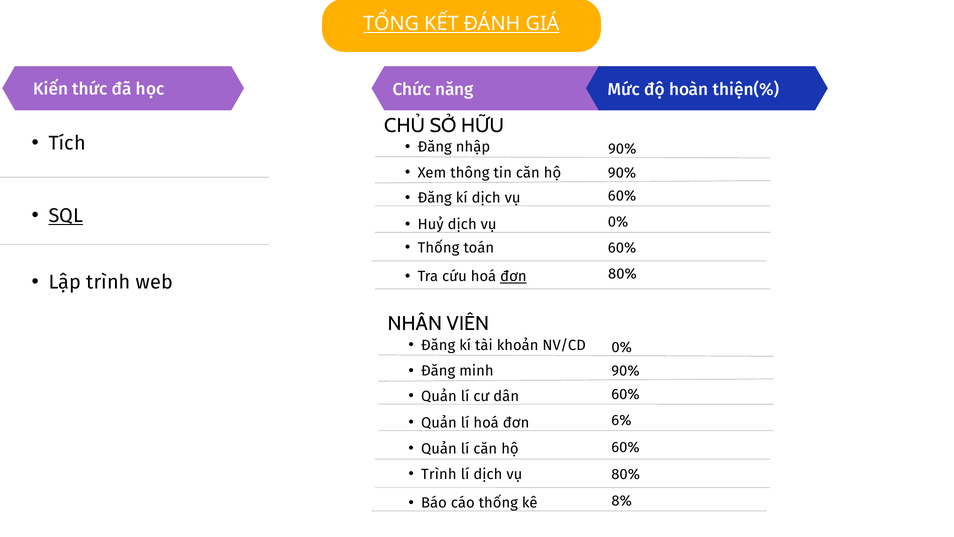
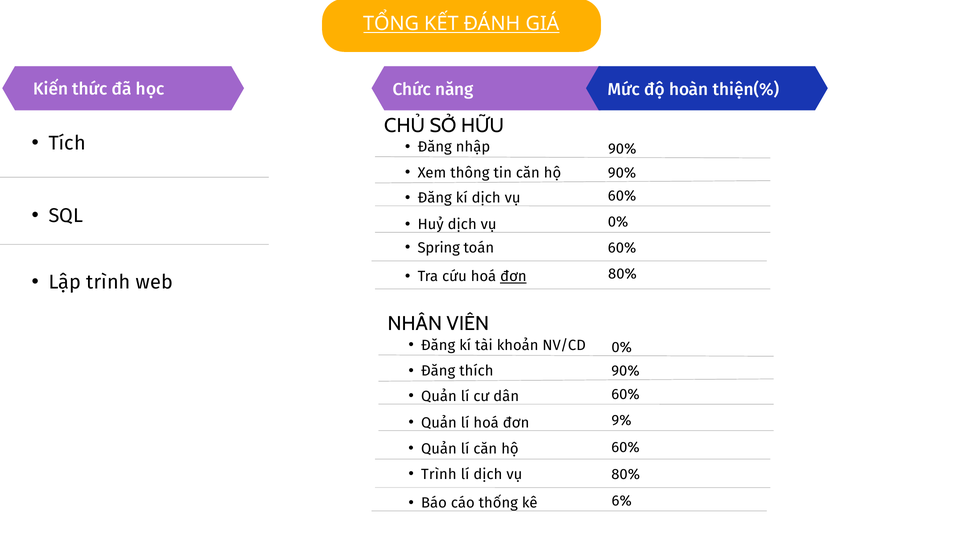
SQL underline: present -> none
Thống at (439, 248): Thống -> Spring
minh: minh -> thích
6%: 6% -> 9%
8%: 8% -> 6%
